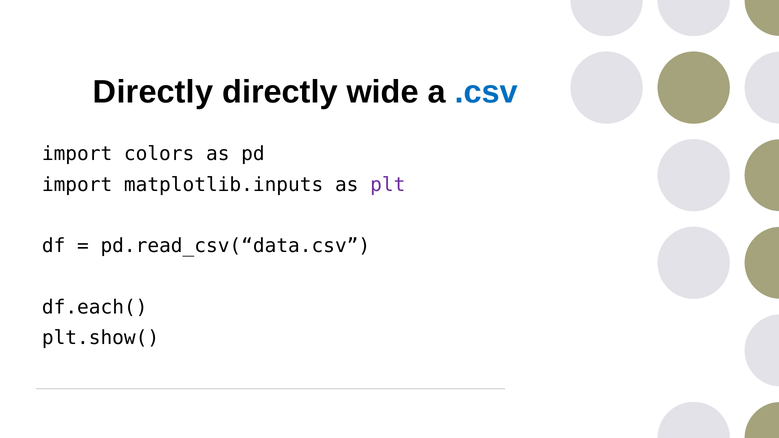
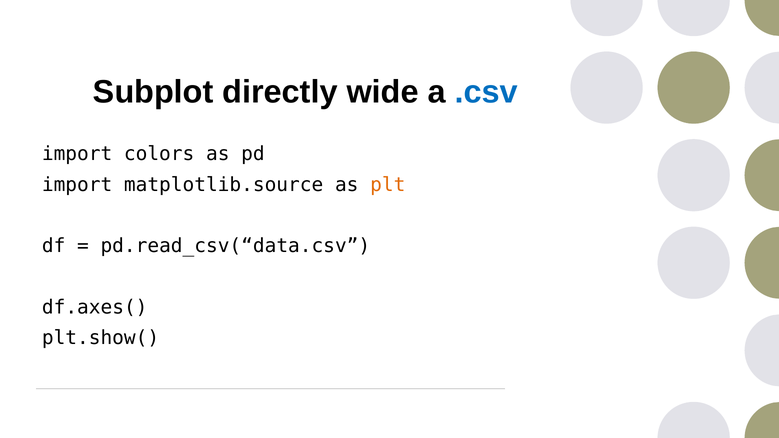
Directly at (153, 92): Directly -> Subplot
matplotlib.inputs: matplotlib.inputs -> matplotlib.source
plt colour: purple -> orange
df.each(: df.each( -> df.axes(
